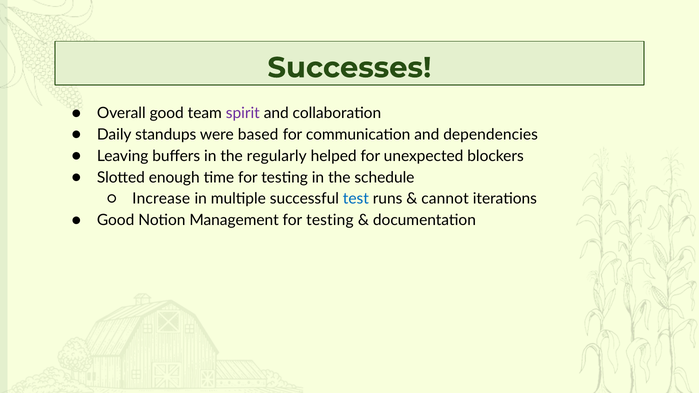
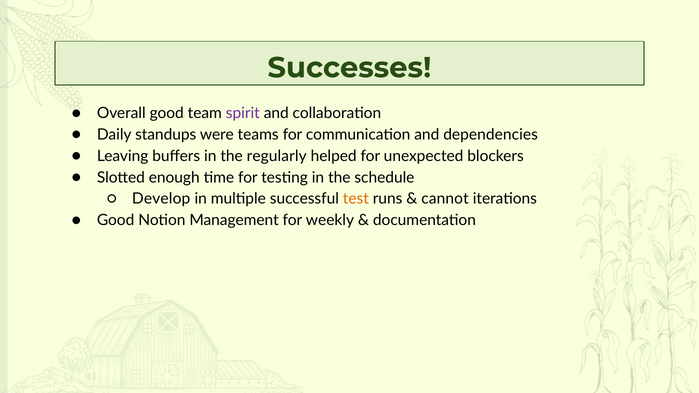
based: based -> teams
Increase: Increase -> Develop
test colour: blue -> orange
Management for testing: testing -> weekly
